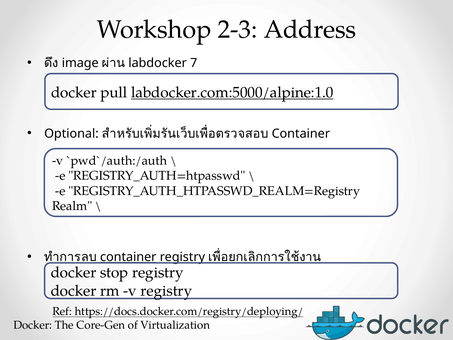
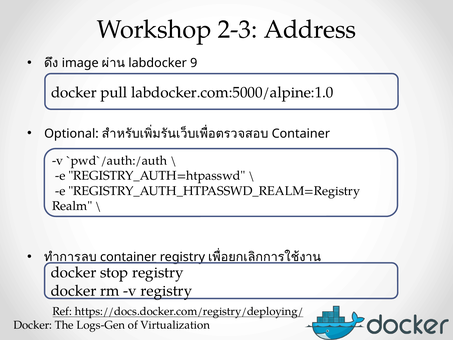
7: 7 -> 9
labdocker.com:5000/alpine:1.0 underline: present -> none
Core-Gen: Core-Gen -> Logs-Gen
